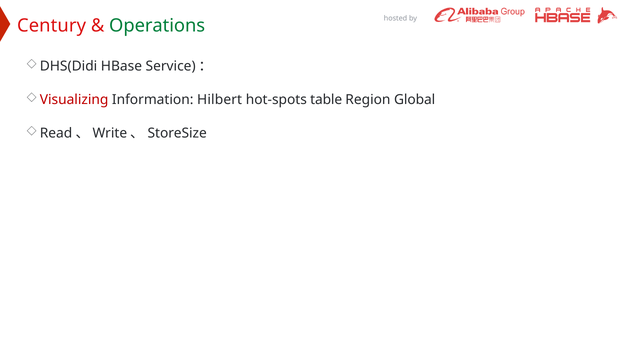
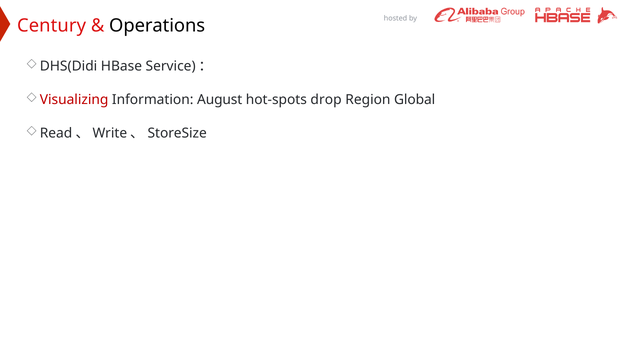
Operations colour: green -> black
Hilbert: Hilbert -> August
table: table -> drop
